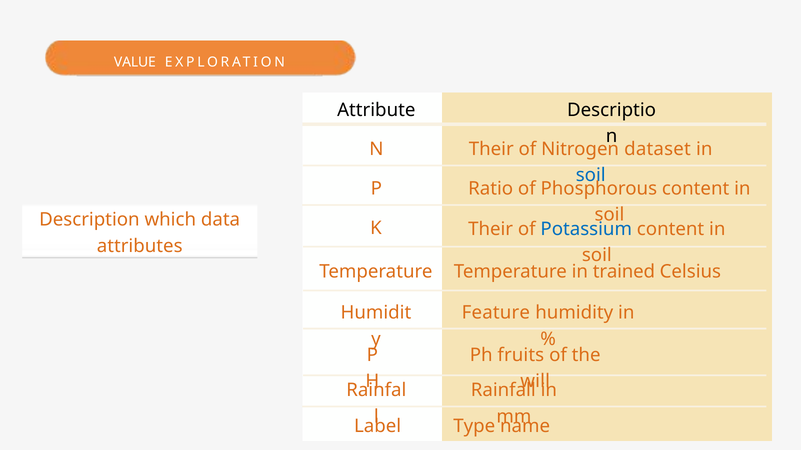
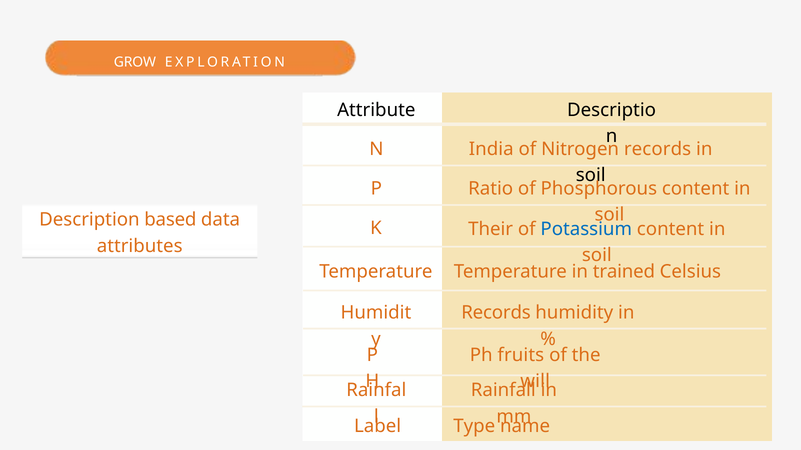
VALUE: VALUE -> GROW
Their at (491, 149): Their -> India
Nitrogen dataset: dataset -> records
soil at (591, 175) colour: blue -> black
which: which -> based
Feature at (496, 313): Feature -> Records
